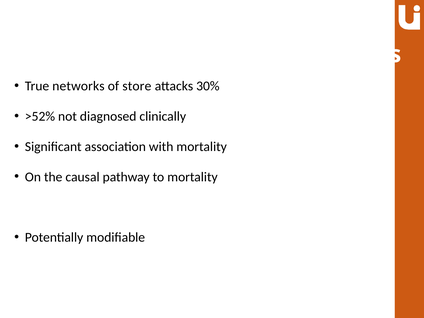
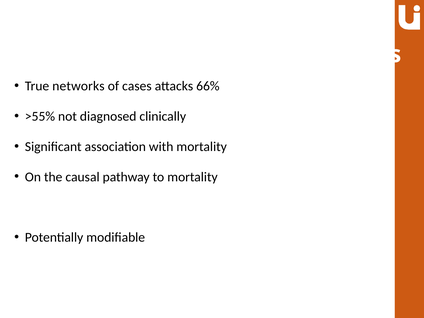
store: store -> cases
30%: 30% -> 66%
>52%: >52% -> >55%
